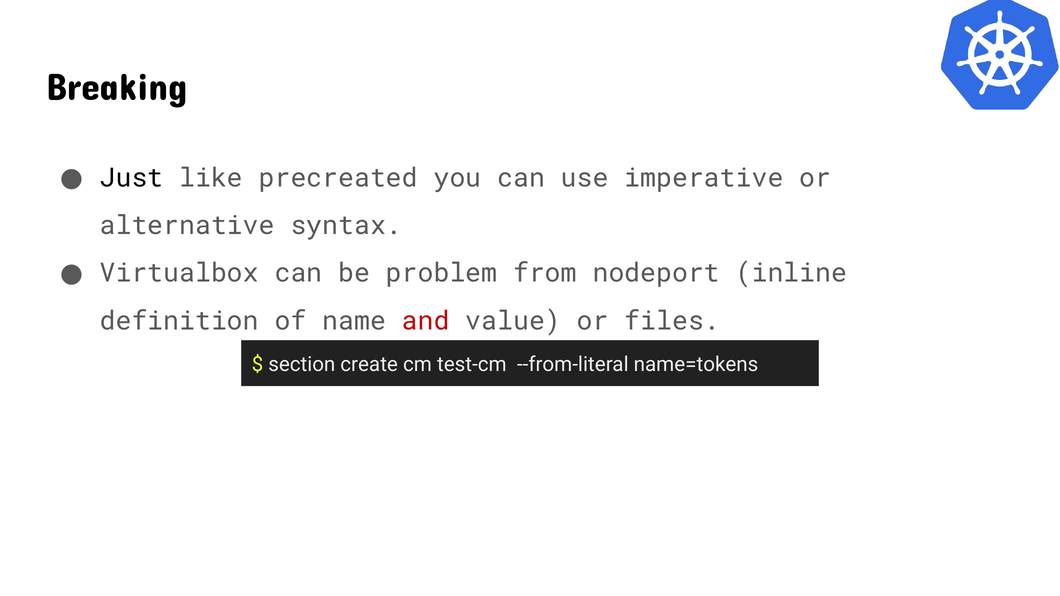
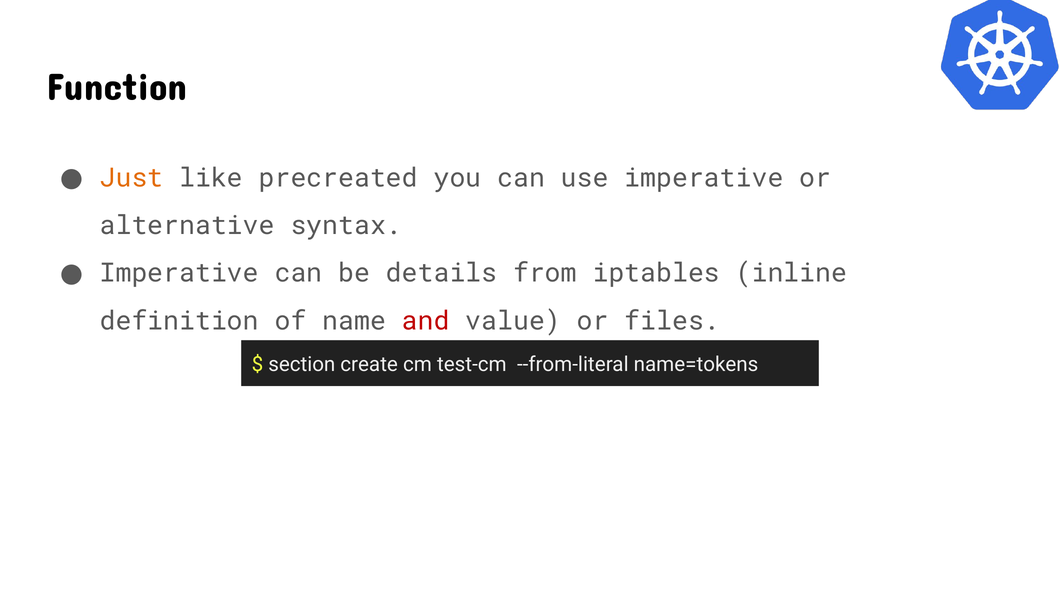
Breaking: Breaking -> Function
Just colour: black -> orange
Virtualbox at (179, 273): Virtualbox -> Imperative
problem: problem -> details
nodeport: nodeport -> iptables
